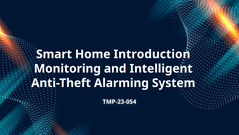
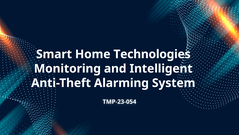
Introduction: Introduction -> Technologies
